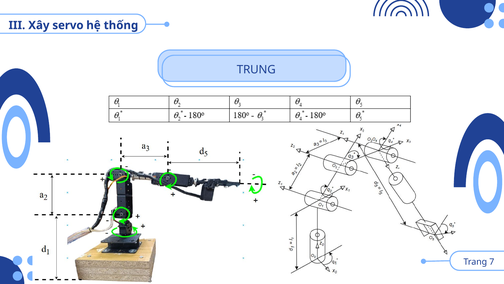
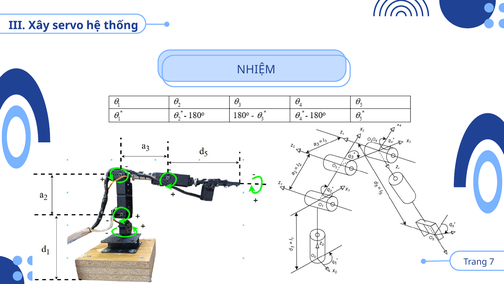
TRUNG: TRUNG -> NHIỆM
